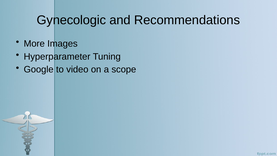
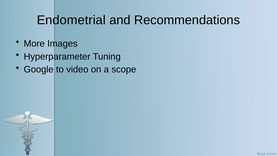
Gynecologic: Gynecologic -> Endometrial
